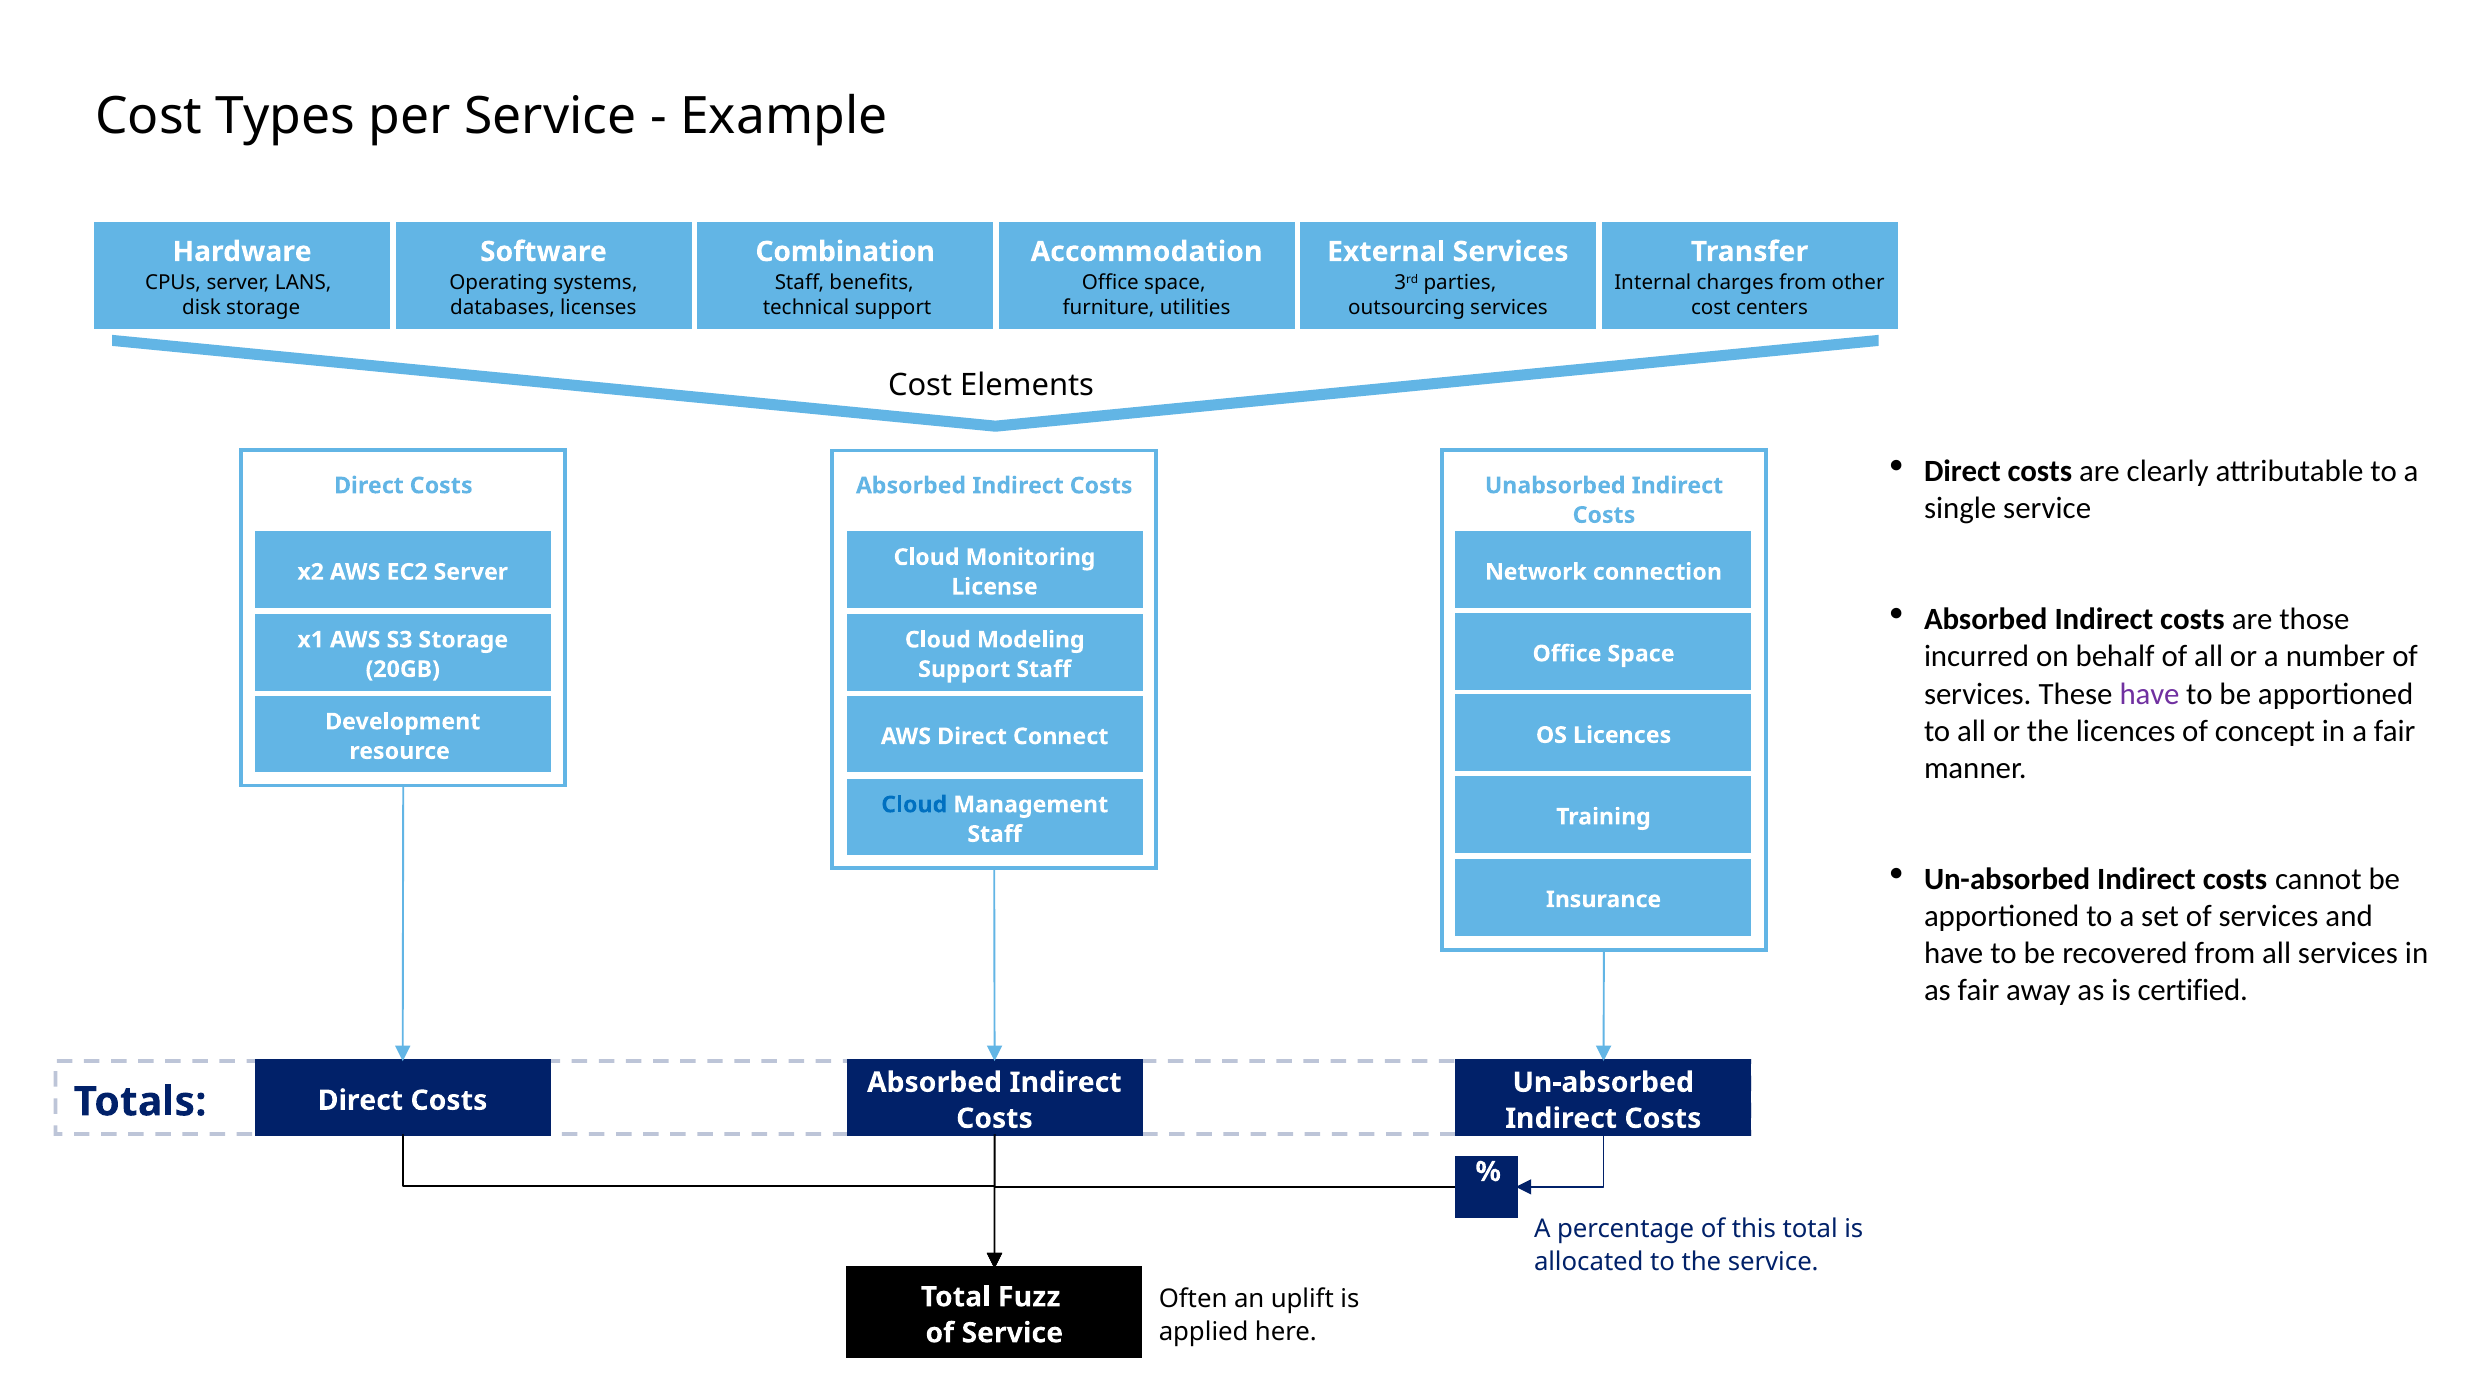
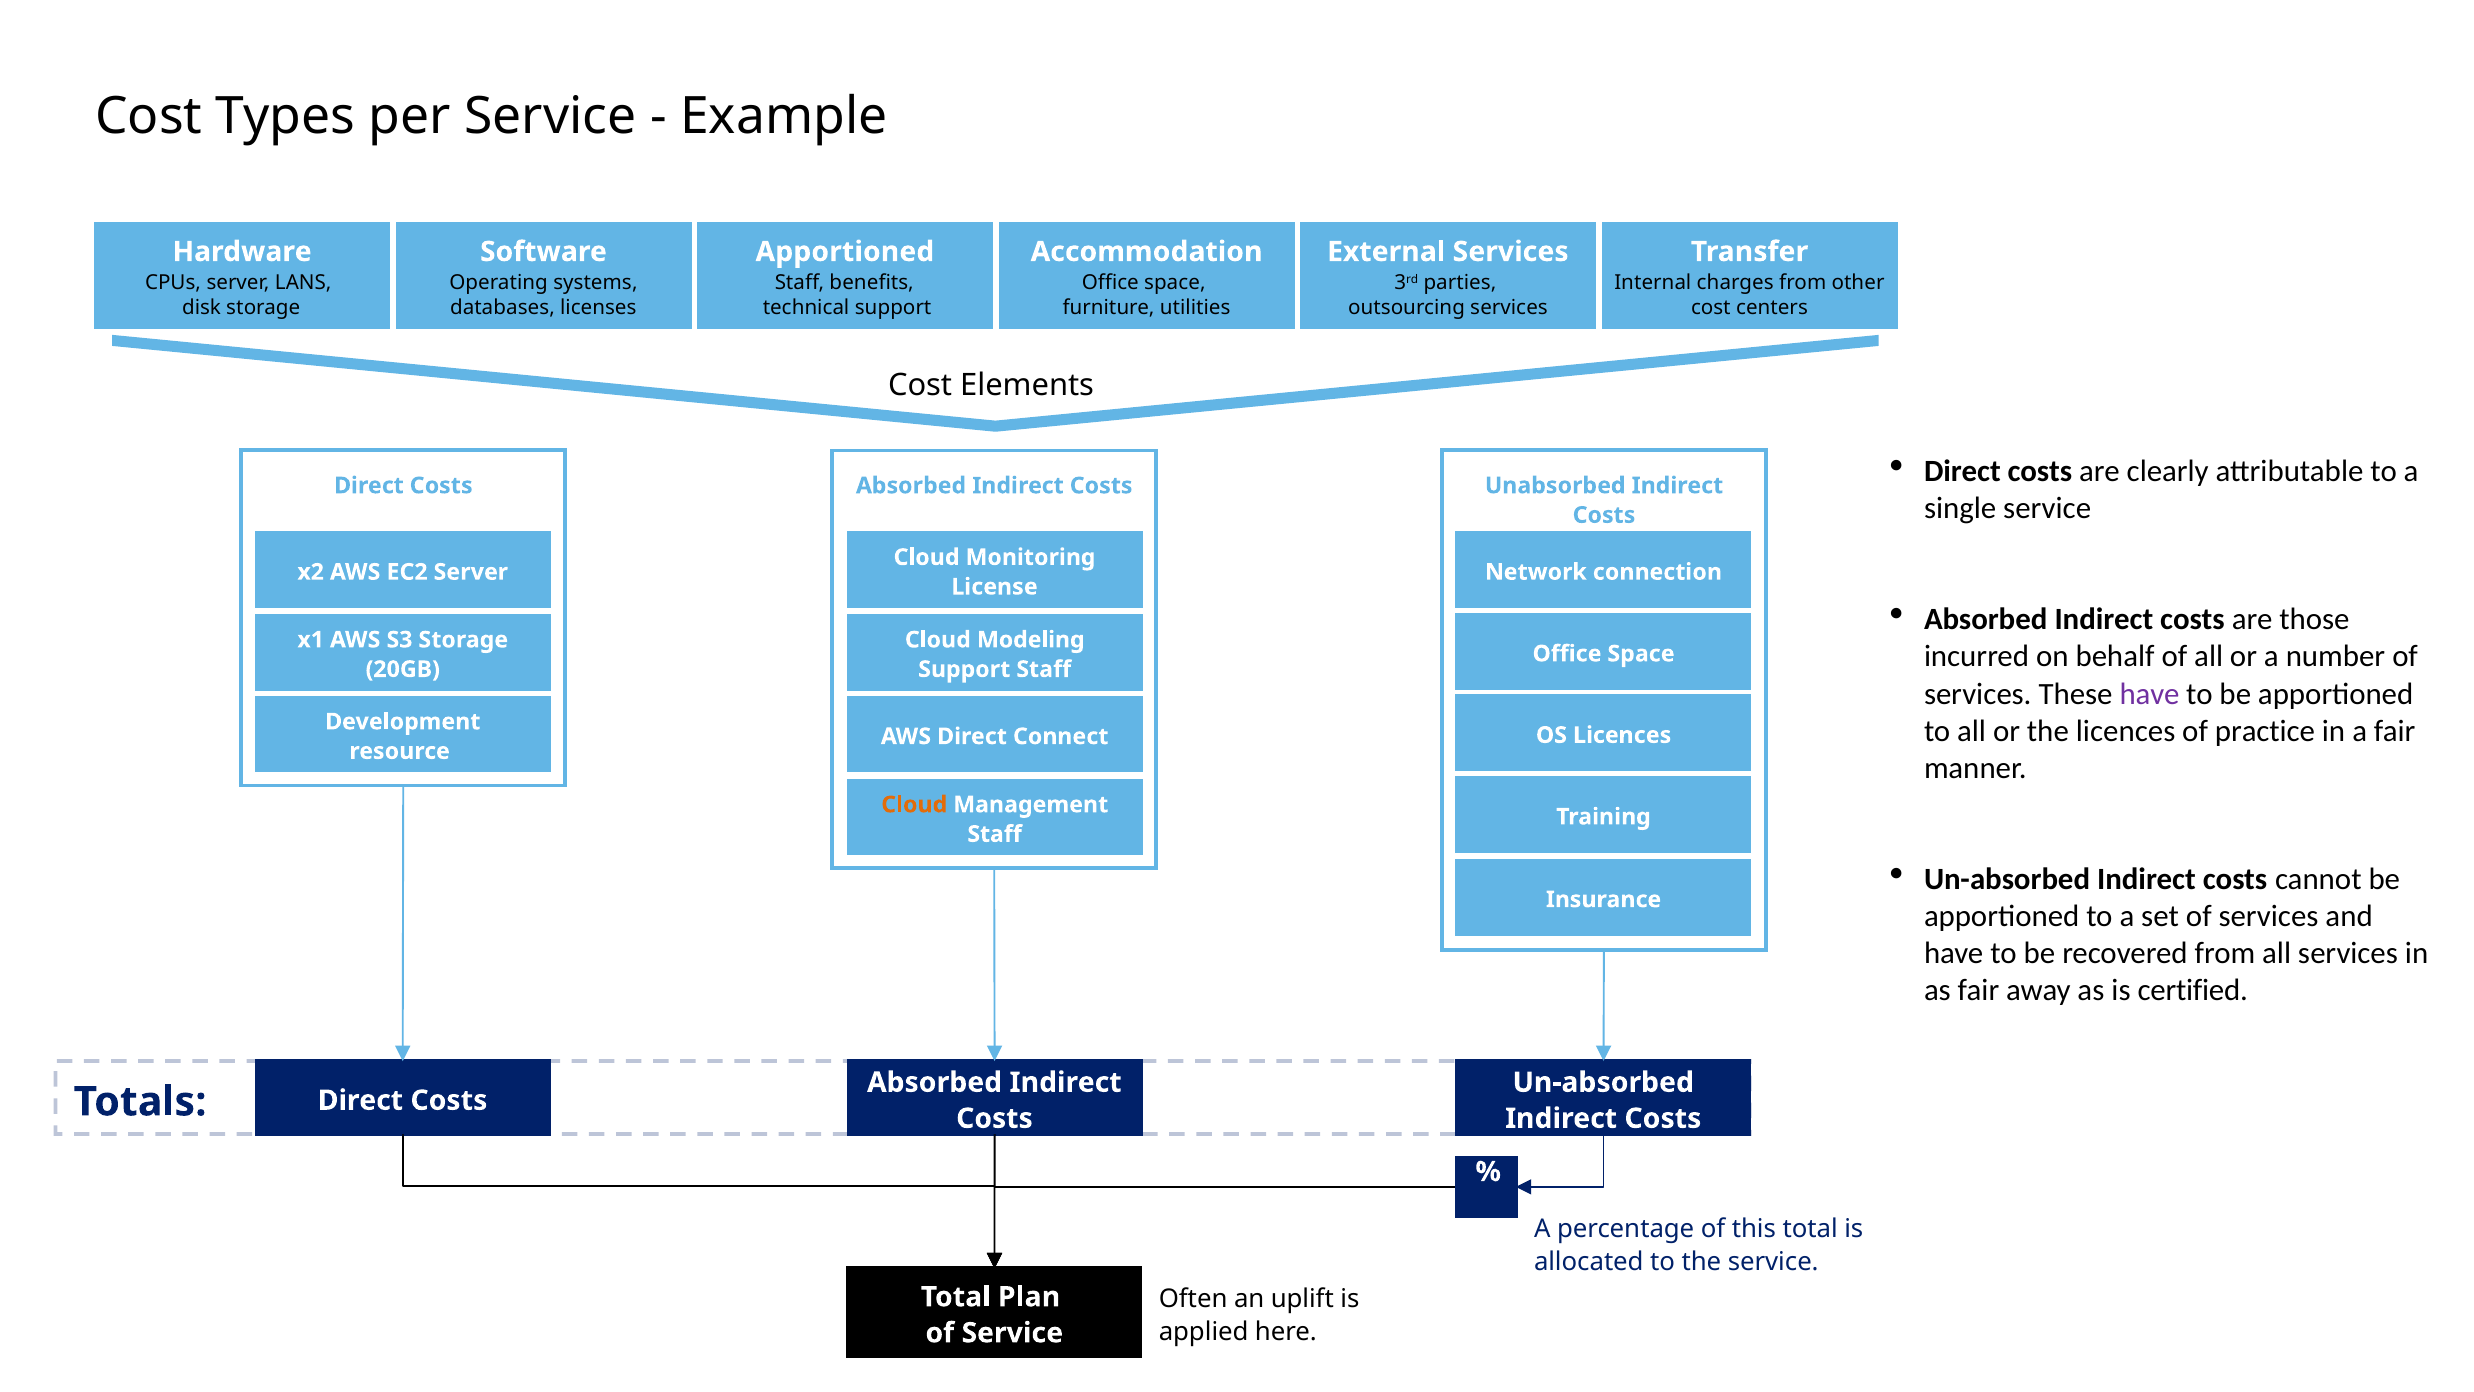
Software Combination: Combination -> Apportioned
concept: concept -> practice
Cloud at (914, 804) colour: blue -> orange
Fuzz: Fuzz -> Plan
